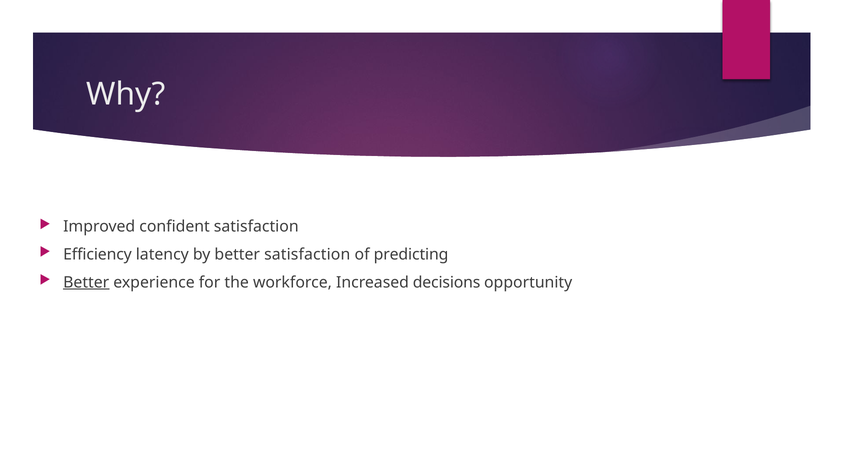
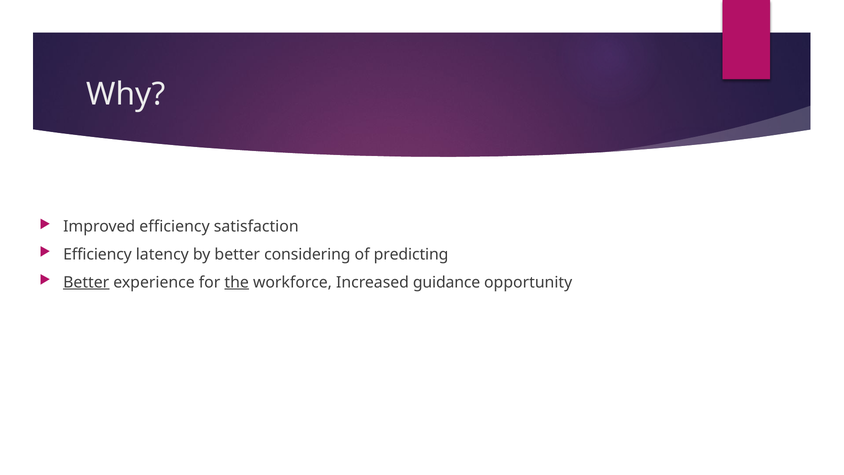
Improved confident: confident -> efficiency
better satisfaction: satisfaction -> considering
the underline: none -> present
decisions: decisions -> guidance
